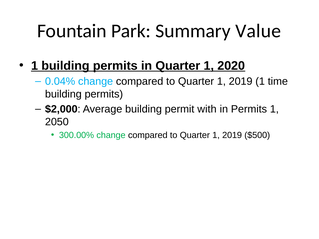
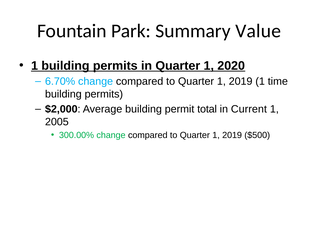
0.04%: 0.04% -> 6.70%
with: with -> total
in Permits: Permits -> Current
2050: 2050 -> 2005
